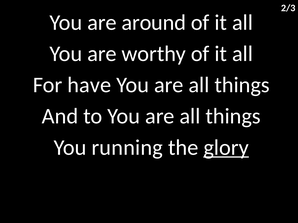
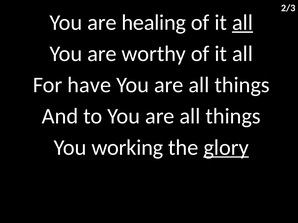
around: around -> healing
all at (243, 23) underline: none -> present
running: running -> working
